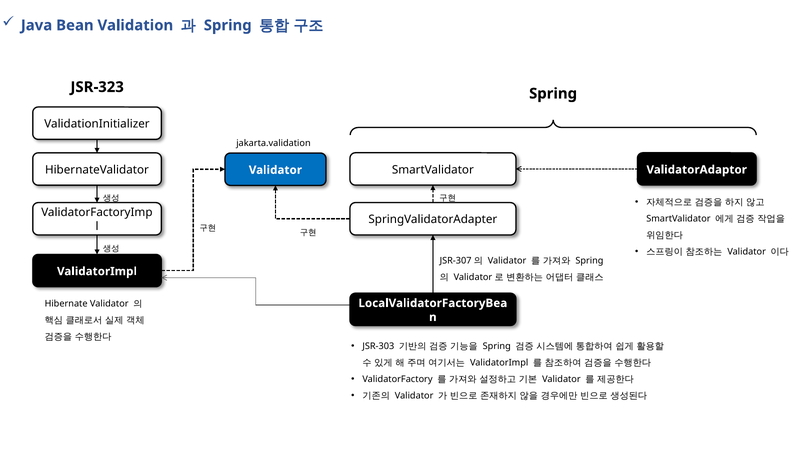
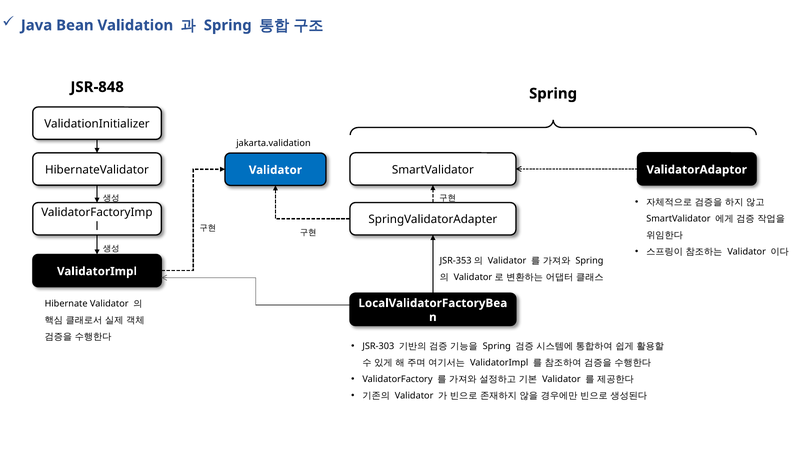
JSR-323: JSR-323 -> JSR-848
JSR-307: JSR-307 -> JSR-353
